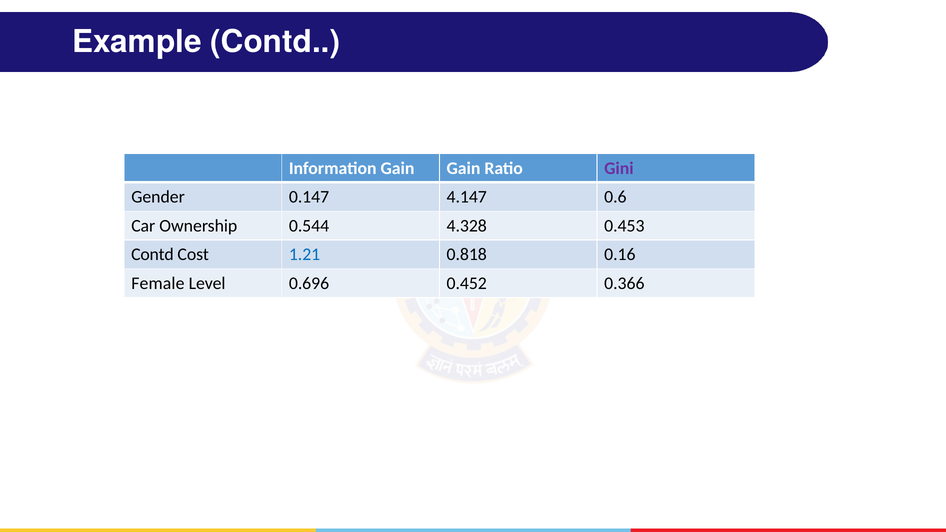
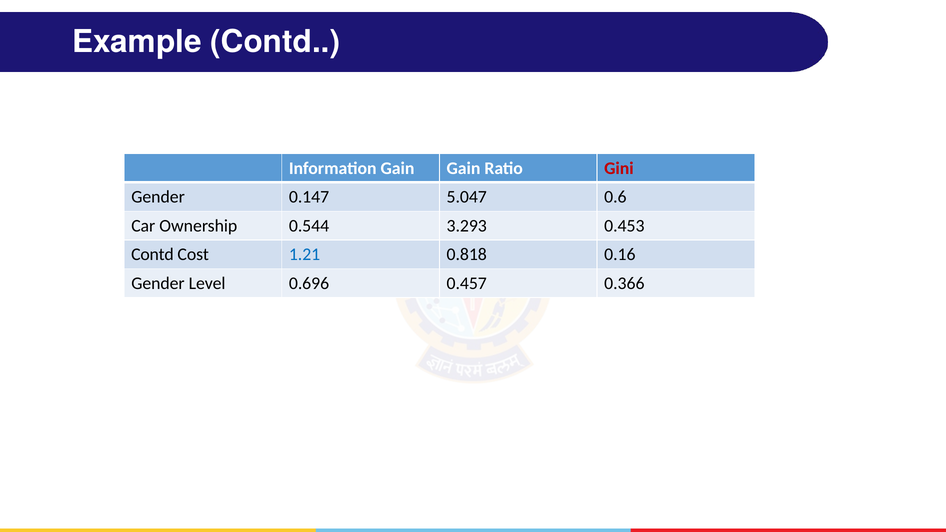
Gini colour: purple -> red
4.147: 4.147 -> 5.047
4.328: 4.328 -> 3.293
Female at (158, 283): Female -> Gender
0.452: 0.452 -> 0.457
